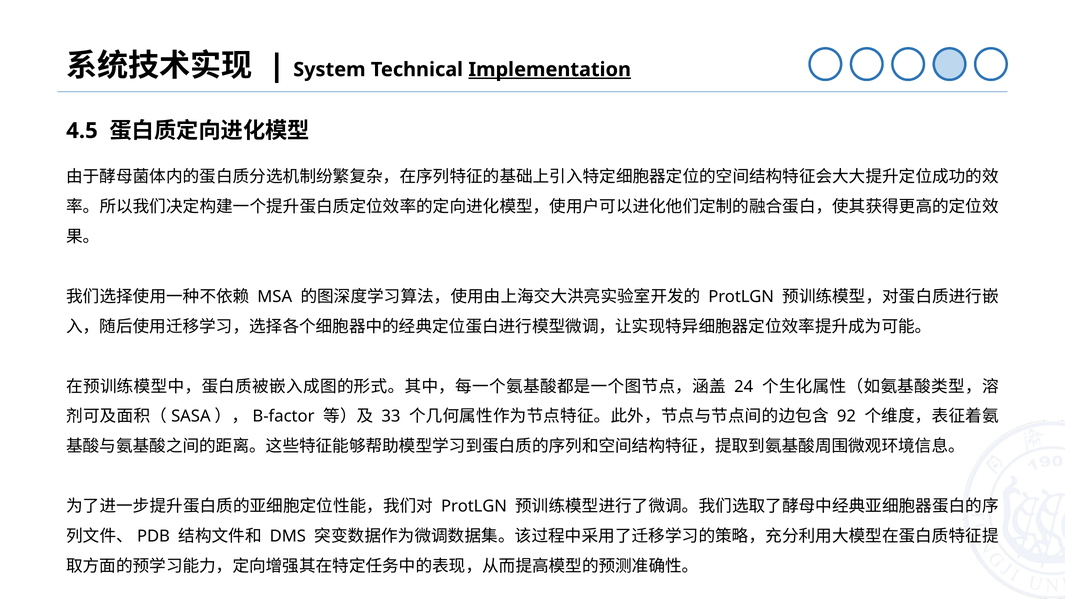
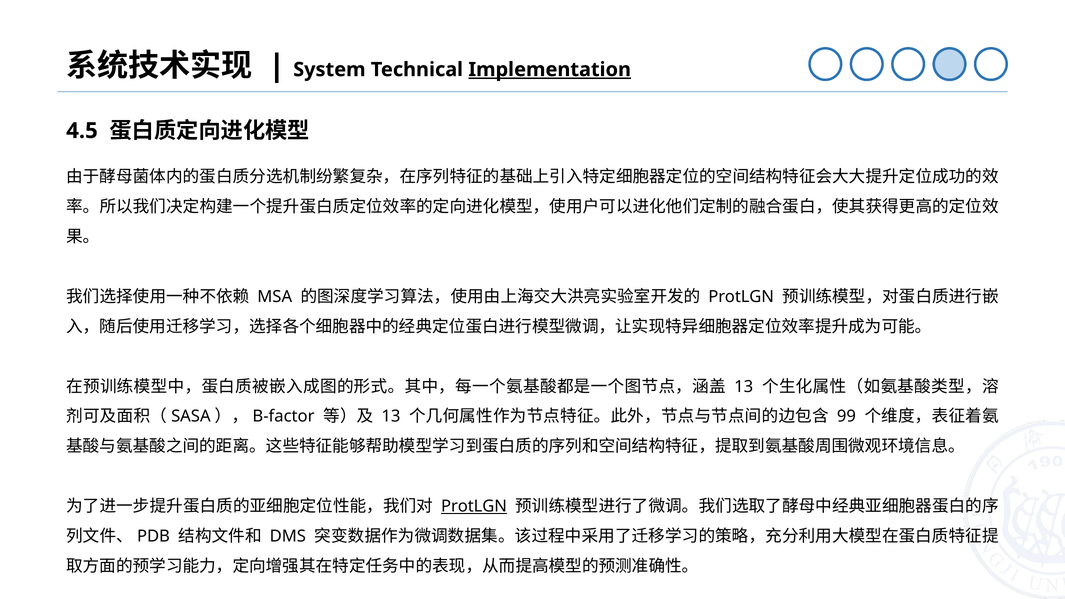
24 at (744, 387): 24 -> 13
33 at (391, 416): 33 -> 13
92: 92 -> 99
ProtLGN at (474, 506) underline: none -> present
